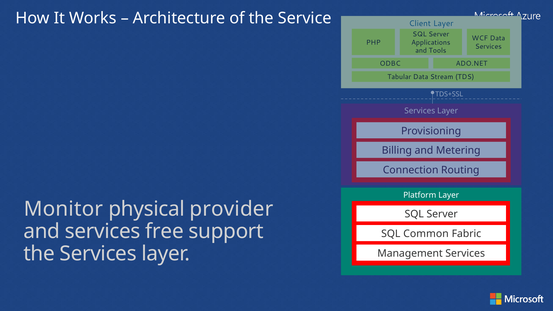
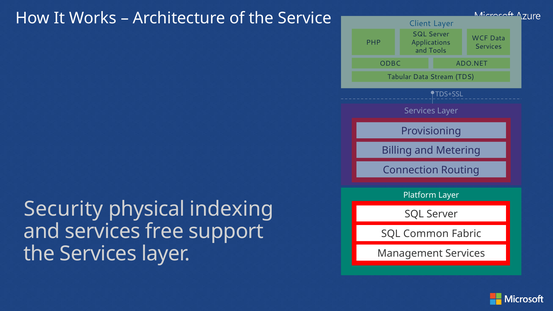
Monitor: Monitor -> Security
provider: provider -> indexing
